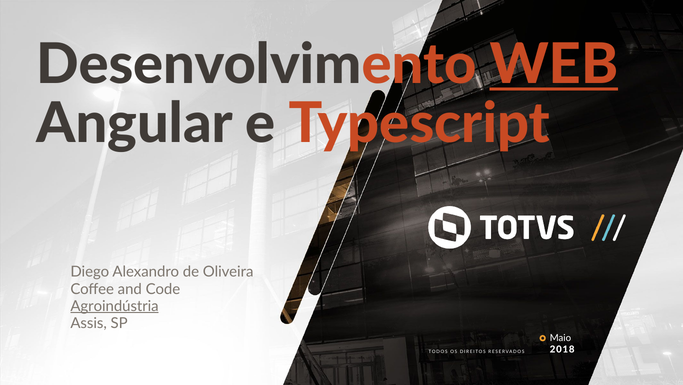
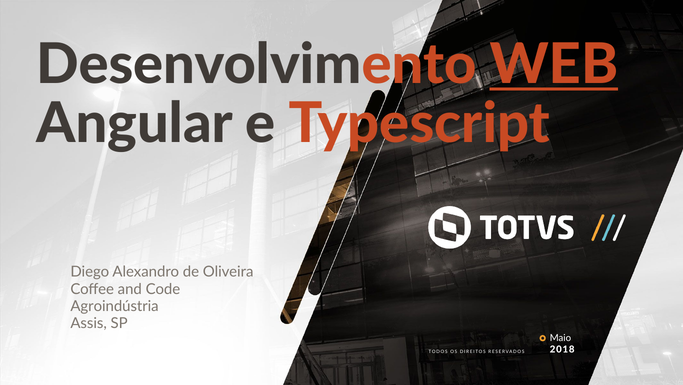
Agroindústria underline: present -> none
